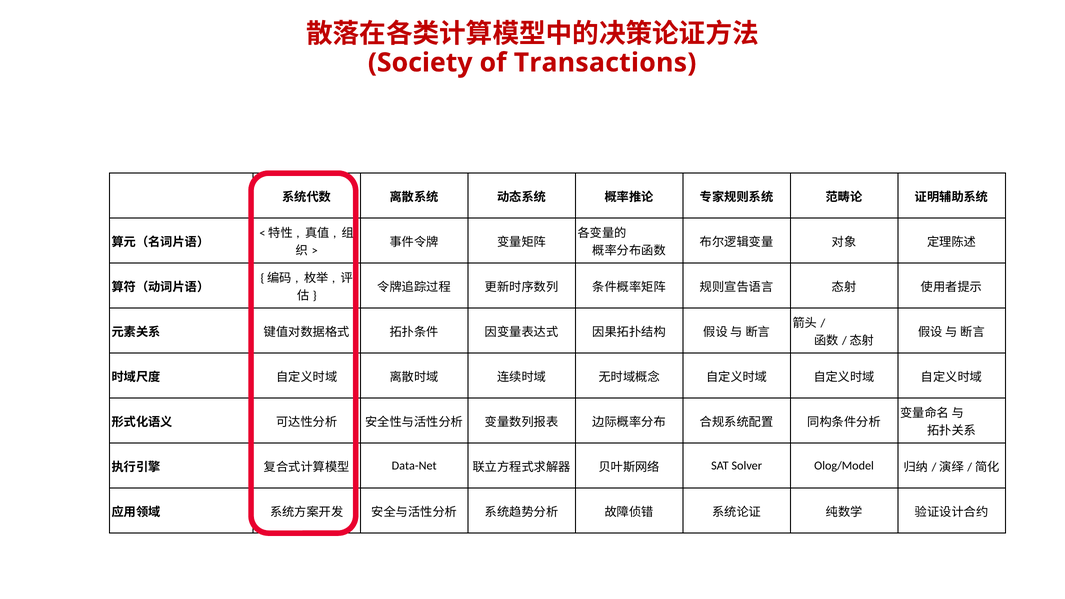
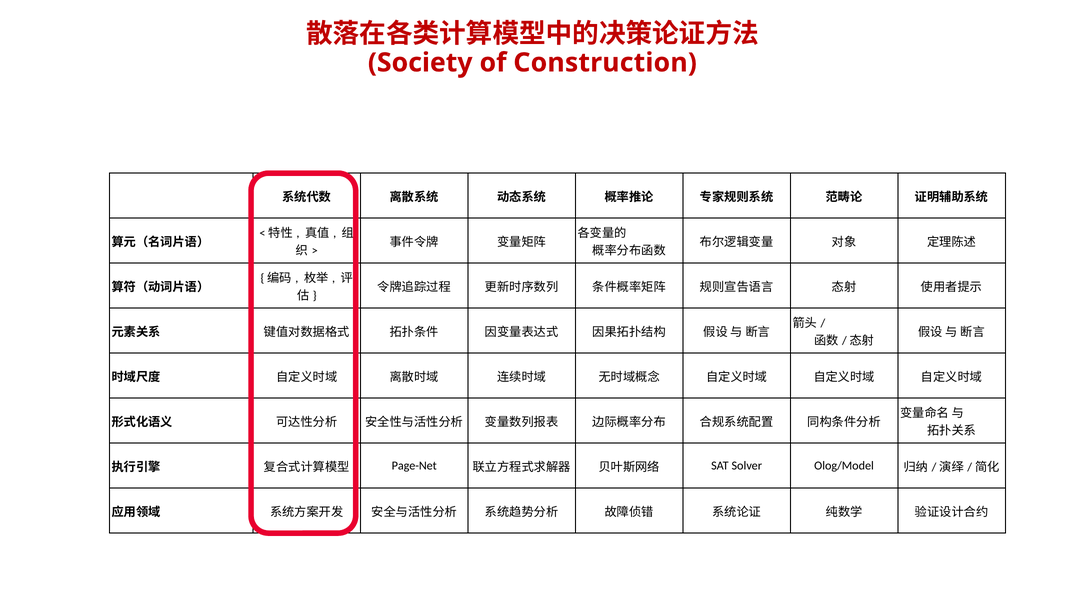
Transactions: Transactions -> Construction
Data-Net: Data-Net -> Page-Net
